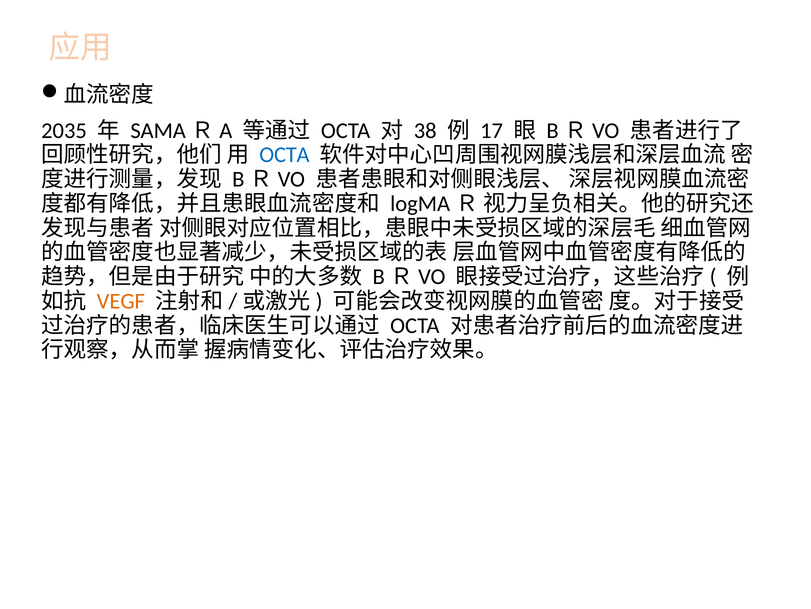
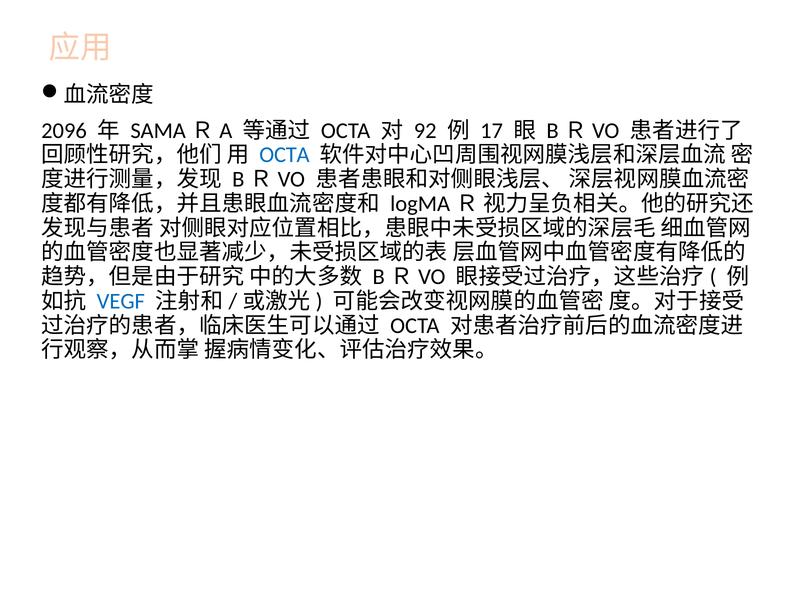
2035: 2035 -> 2096
38: 38 -> 92
VEGF colour: orange -> blue
